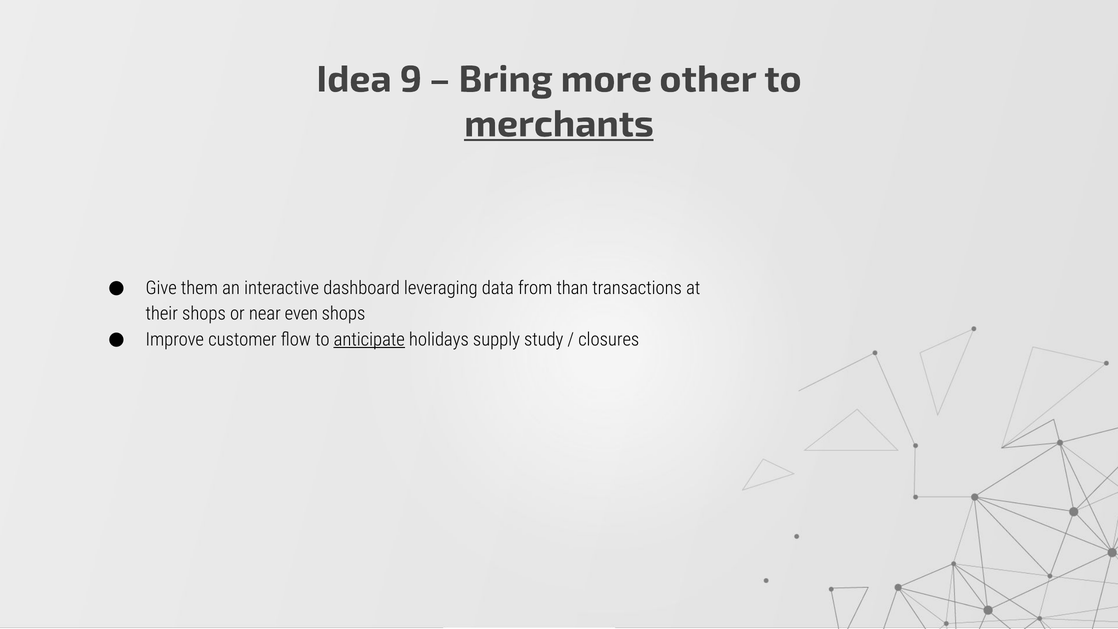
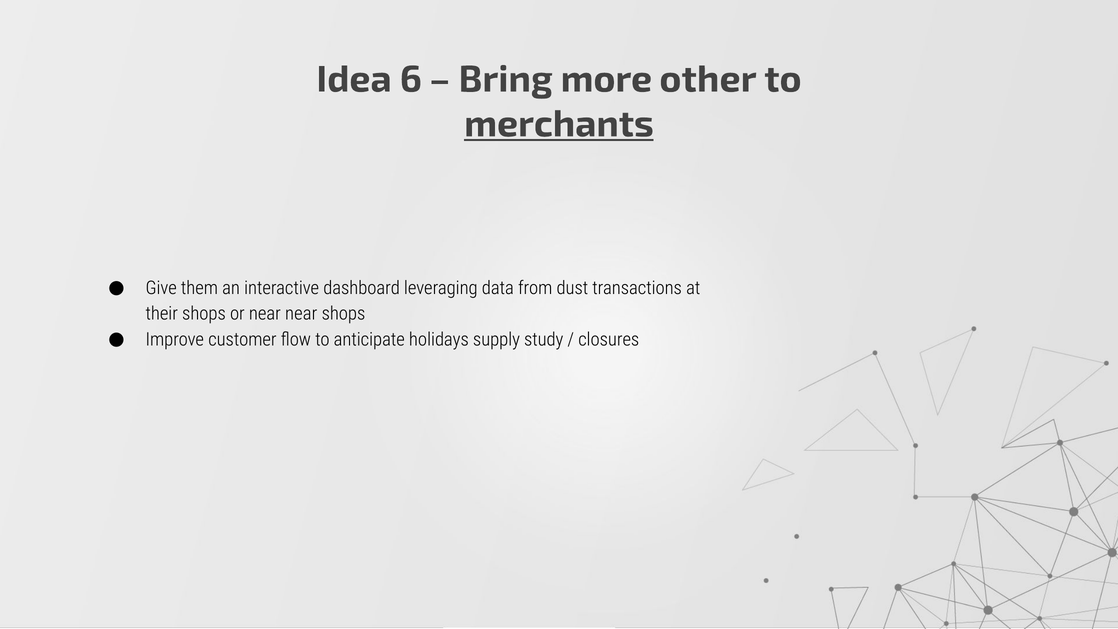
9: 9 -> 6
than: than -> dust
near even: even -> near
anticipate underline: present -> none
